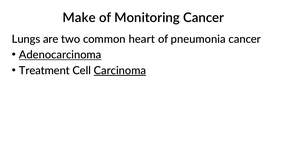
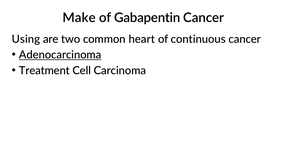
Monitoring: Monitoring -> Gabapentin
Lungs: Lungs -> Using
pneumonia: pneumonia -> continuous
Carcinoma underline: present -> none
